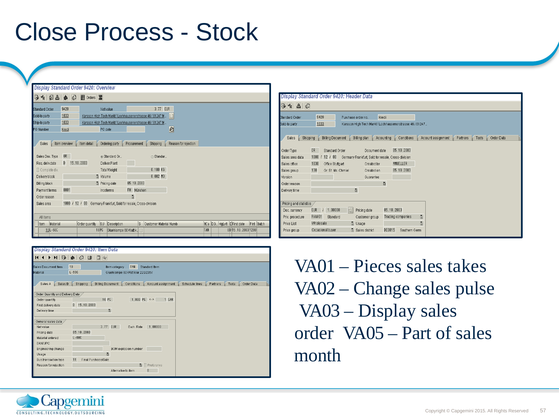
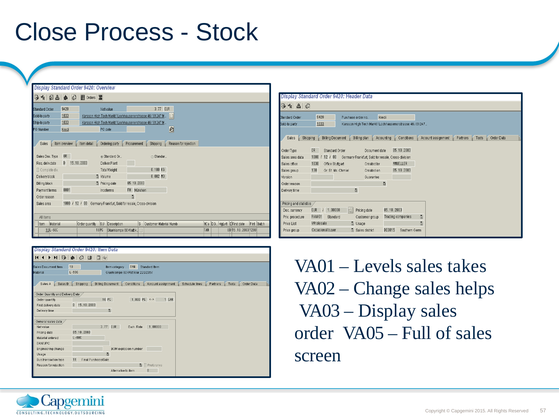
Pieces: Pieces -> Levels
pulse: pulse -> helps
Part: Part -> Full
month: month -> screen
